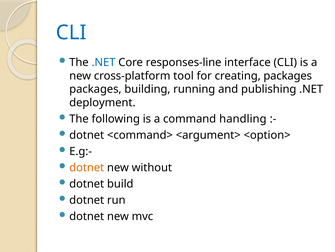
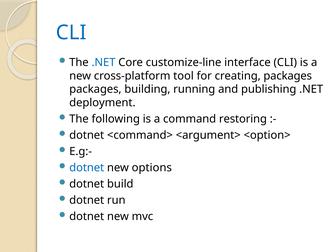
responses-line: responses-line -> customize-line
handling: handling -> restoring
dotnet at (87, 167) colour: orange -> blue
without: without -> options
